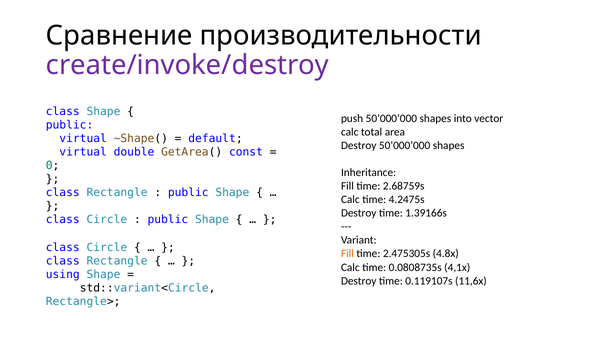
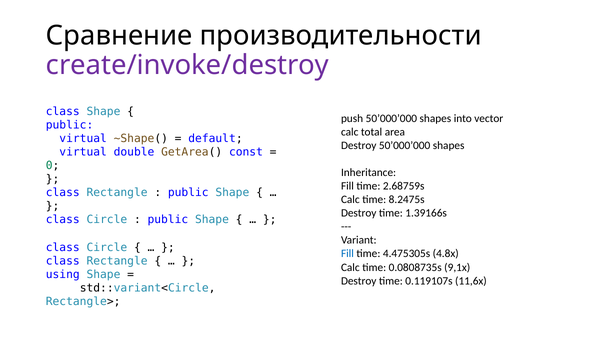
4.2475s: 4.2475s -> 8.2475s
Fill at (347, 254) colour: orange -> blue
2.475305s: 2.475305s -> 4.475305s
4,1x: 4,1x -> 9,1x
